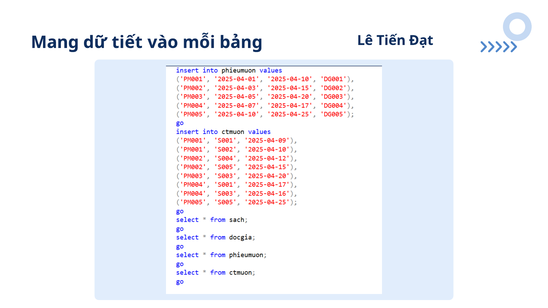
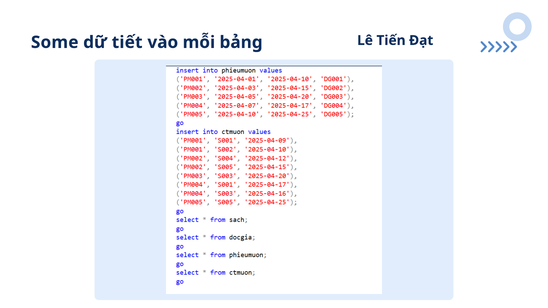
Mang: Mang -> Some
